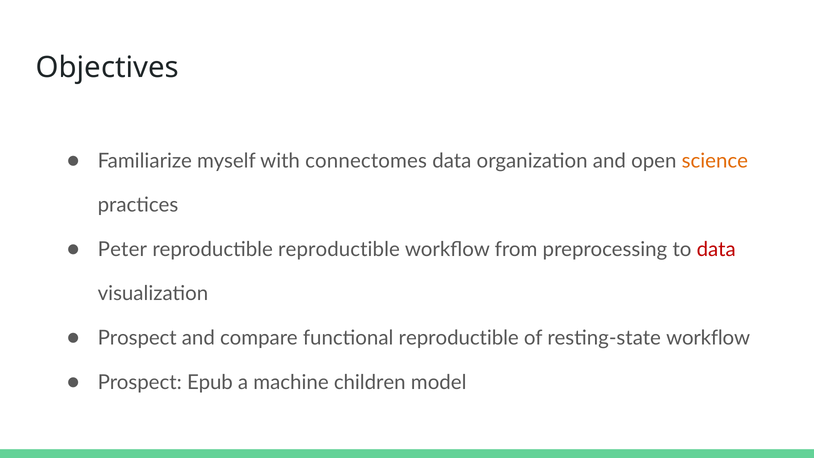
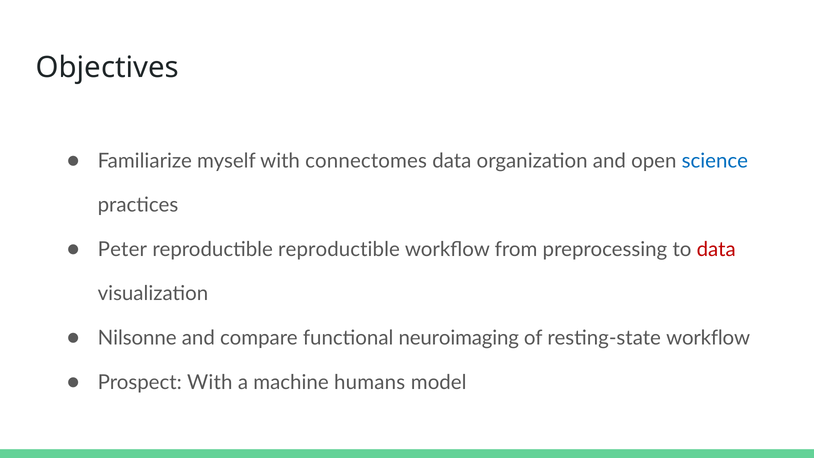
science colour: orange -> blue
Prospect at (137, 338): Prospect -> Nilsonne
functional reproductible: reproductible -> neuroimaging
Prospect Epub: Epub -> With
children: children -> humans
